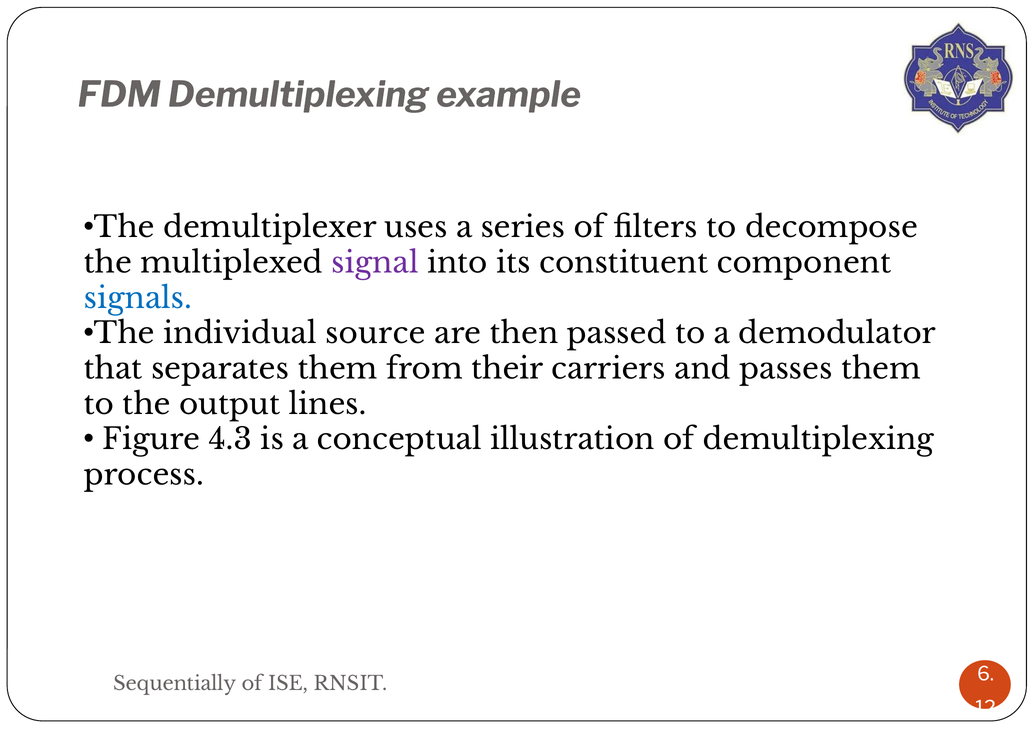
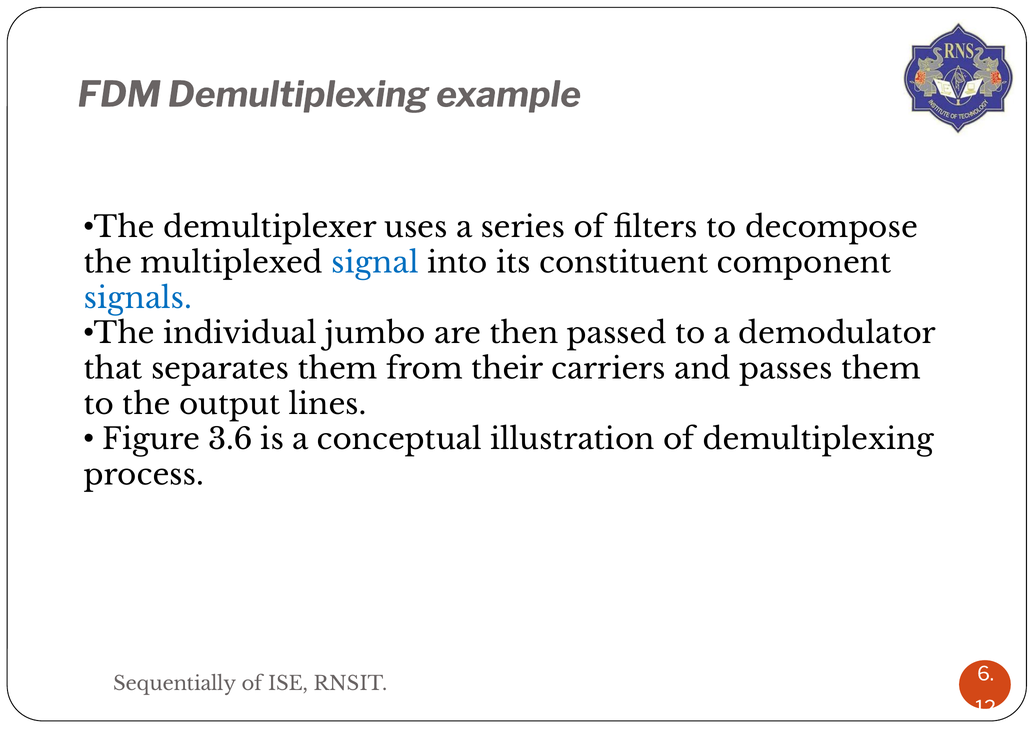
signal colour: purple -> blue
source: source -> jumbo
4.3: 4.3 -> 3.6
